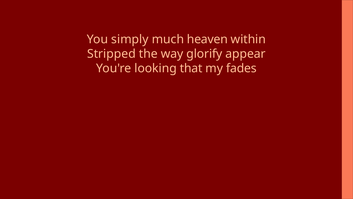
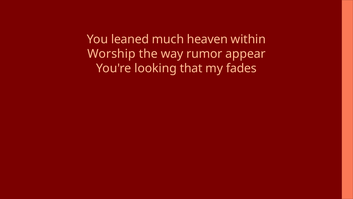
simply: simply -> leaned
Stripped: Stripped -> Worship
glorify: glorify -> rumor
